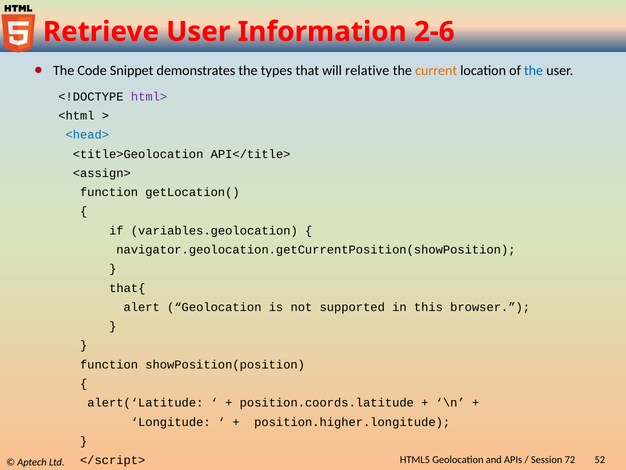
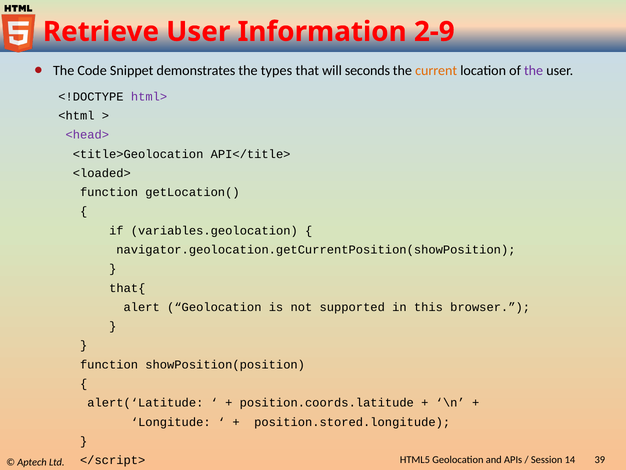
2-6: 2-6 -> 2-9
relative: relative -> seconds
the at (534, 71) colour: blue -> purple
<head> colour: blue -> purple
<assign>: <assign> -> <loaded>
position.higher.longitude: position.higher.longitude -> position.stored.longitude
72: 72 -> 14
52: 52 -> 39
